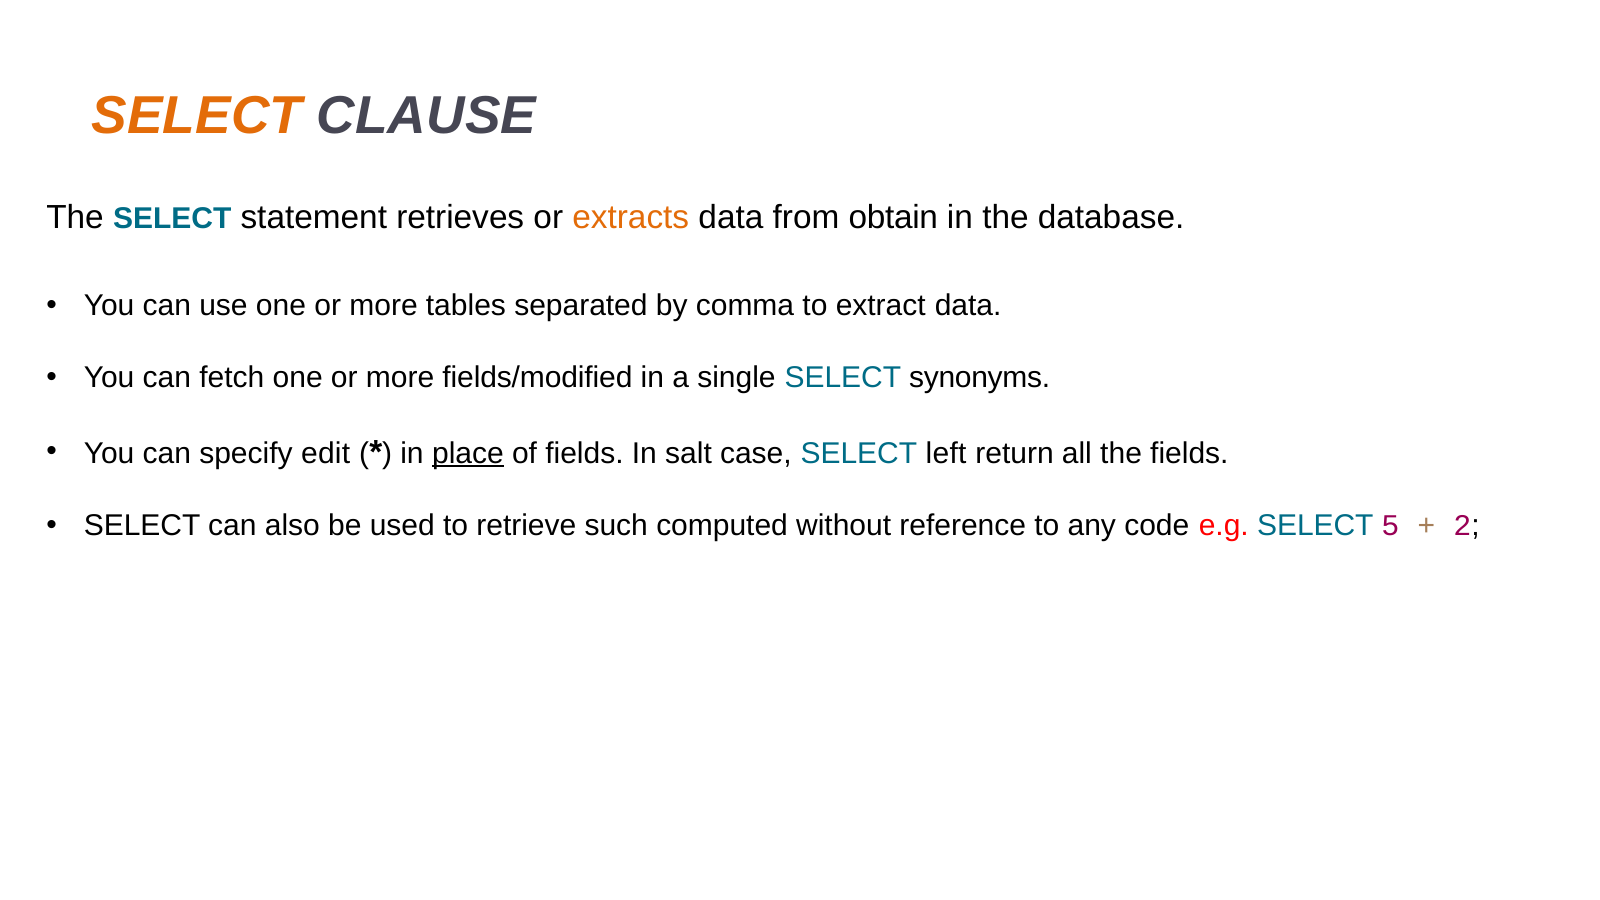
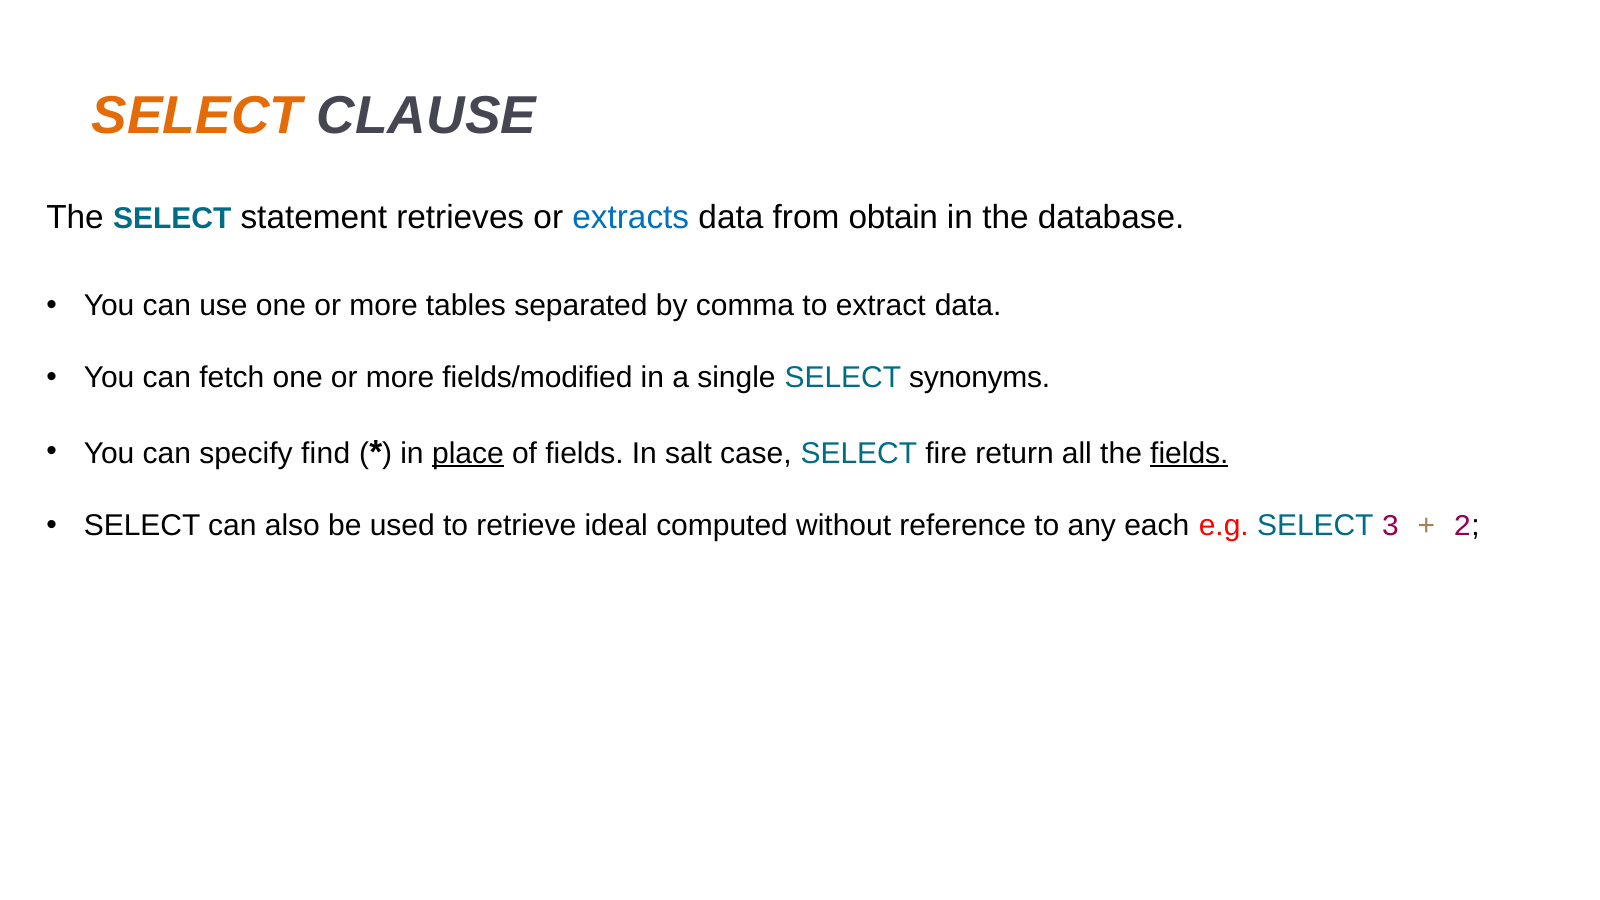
extracts colour: orange -> blue
edit: edit -> find
left: left -> fire
fields at (1189, 453) underline: none -> present
such: such -> ideal
code: code -> each
5: 5 -> 3
